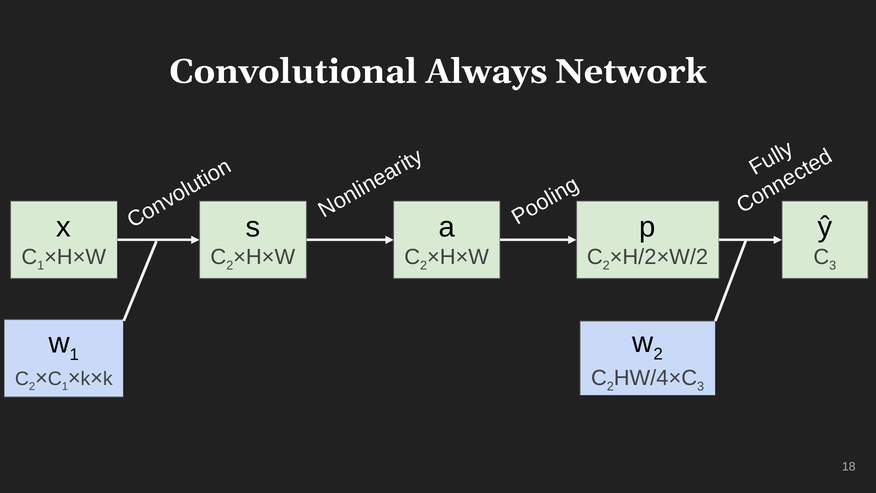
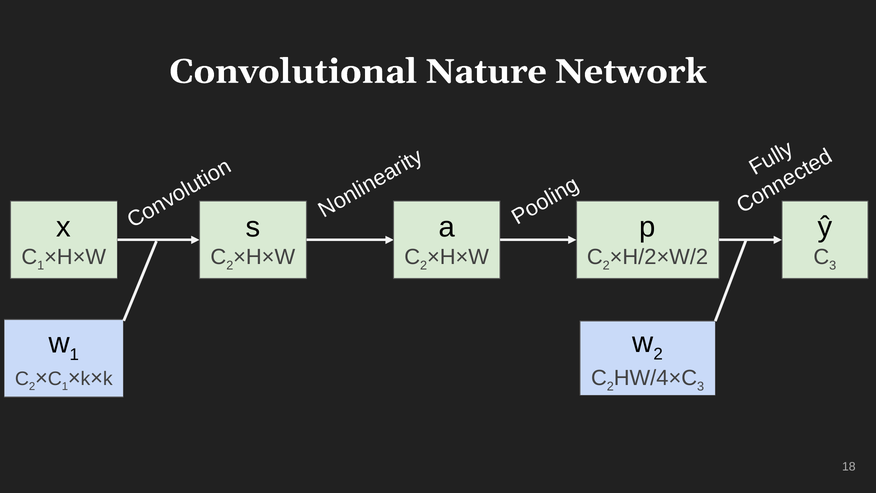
Always: Always -> Nature
